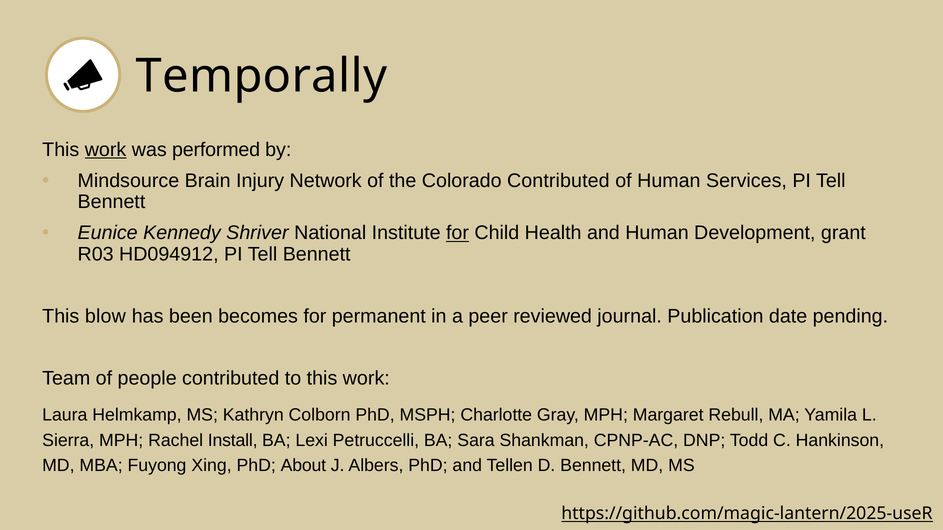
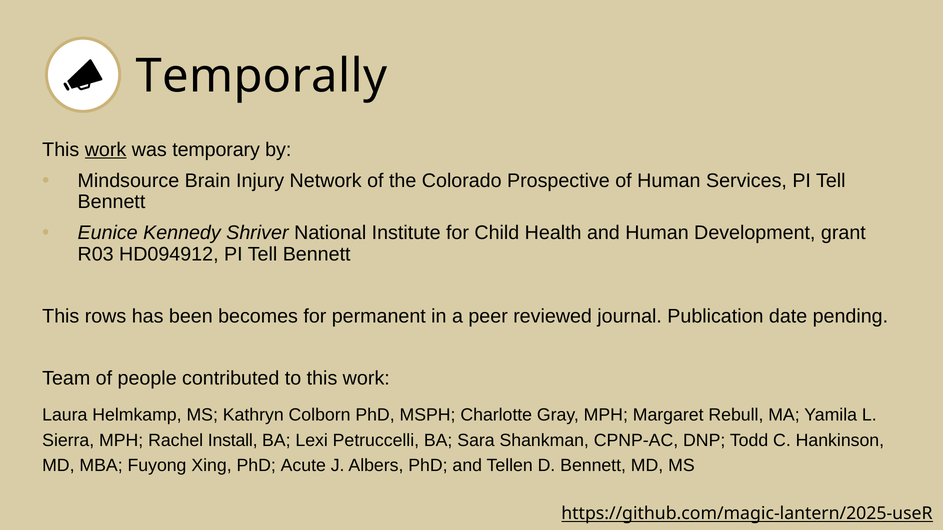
performed: performed -> temporary
Colorado Contributed: Contributed -> Prospective
for at (458, 233) underline: present -> none
blow: blow -> rows
About: About -> Acute
